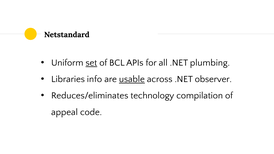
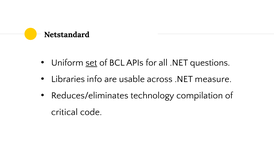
plumbing: plumbing -> questions
usable underline: present -> none
observer: observer -> measure
appeal: appeal -> critical
